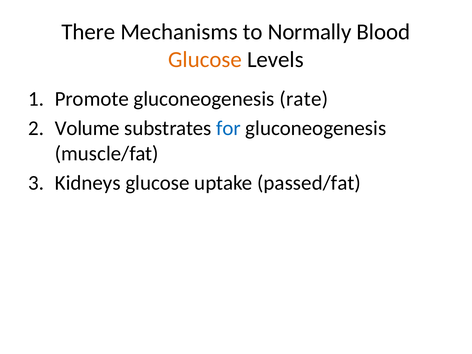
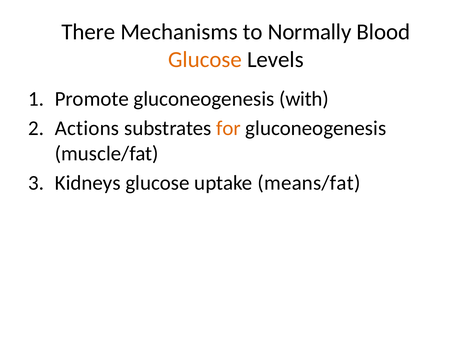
rate: rate -> with
Volume: Volume -> Actions
for colour: blue -> orange
passed/fat: passed/fat -> means/fat
